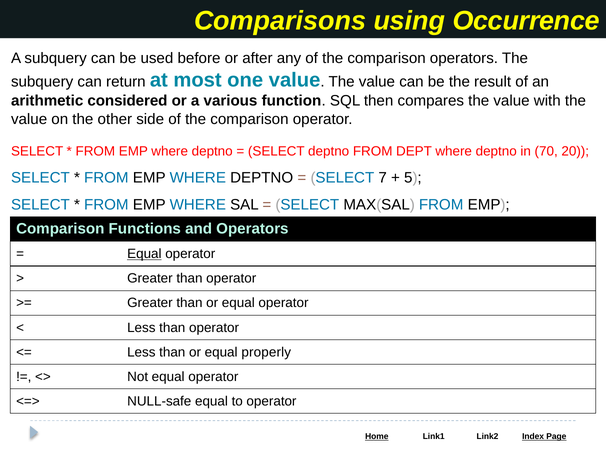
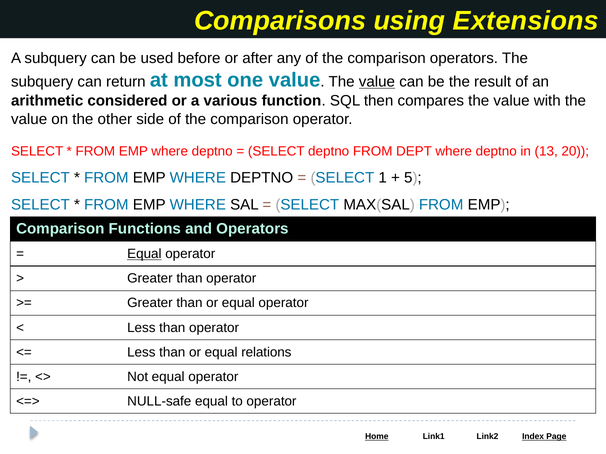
Occurrence: Occurrence -> Extensions
value at (377, 82) underline: none -> present
70: 70 -> 13
7: 7 -> 1
properly: properly -> relations
